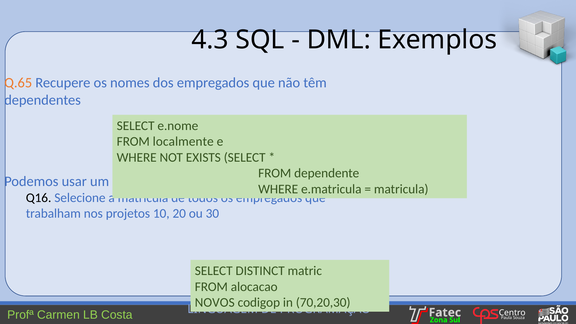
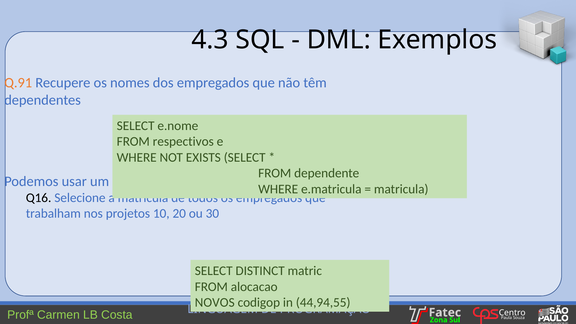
Q.65: Q.65 -> Q.91
localmente: localmente -> respectivos
70,20,30: 70,20,30 -> 44,94,55
